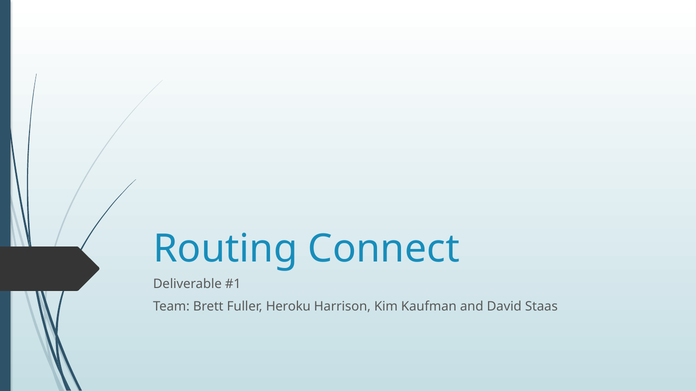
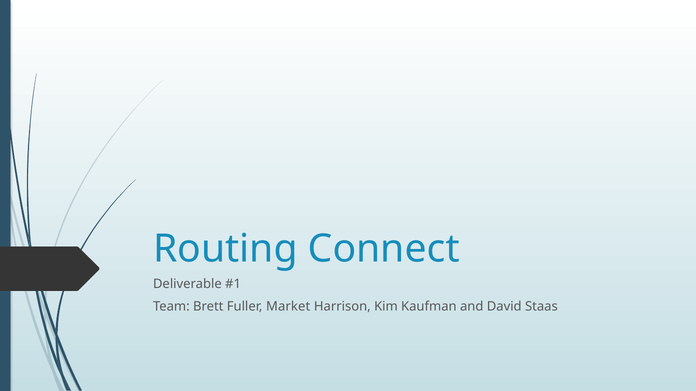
Heroku: Heroku -> Market
